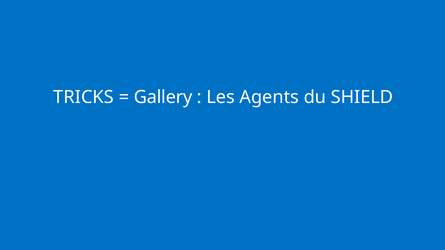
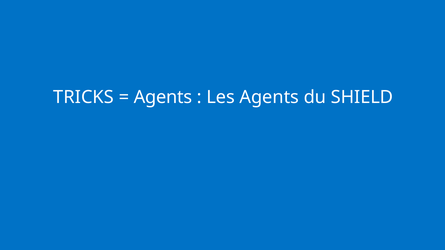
Gallery at (163, 97): Gallery -> Agents
